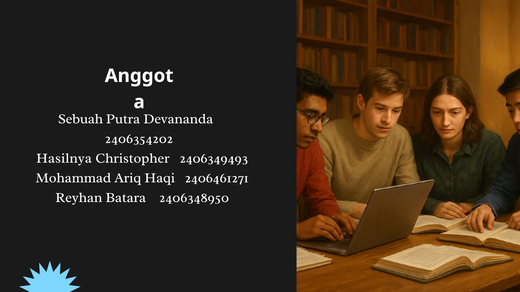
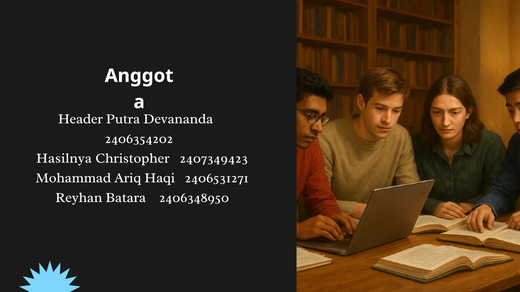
Sebuah: Sebuah -> Header
2406349493: 2406349493 -> 2407349423
2406461271: 2406461271 -> 2406531271
